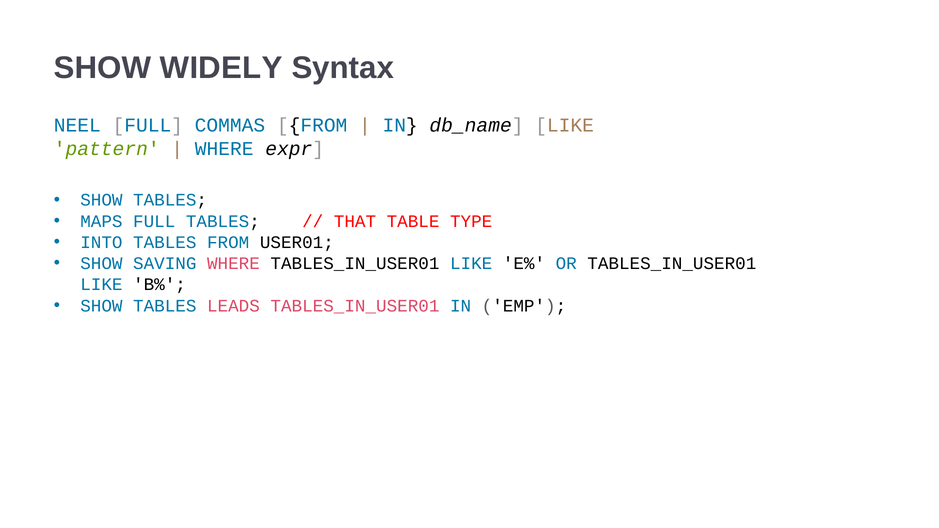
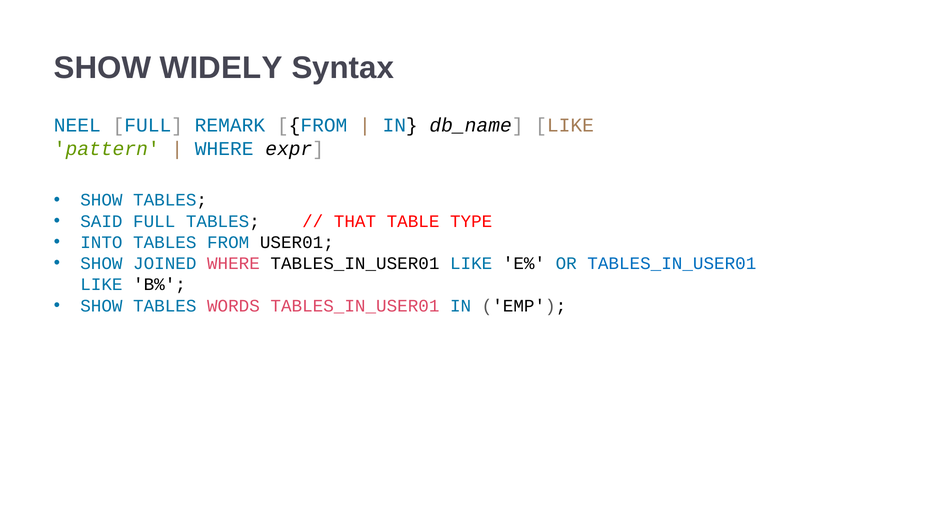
COMMAS: COMMAS -> REMARK
MAPS: MAPS -> SAID
SAVING: SAVING -> JOINED
TABLES_IN_USER01 at (672, 264) colour: black -> blue
LEADS: LEADS -> WORDS
